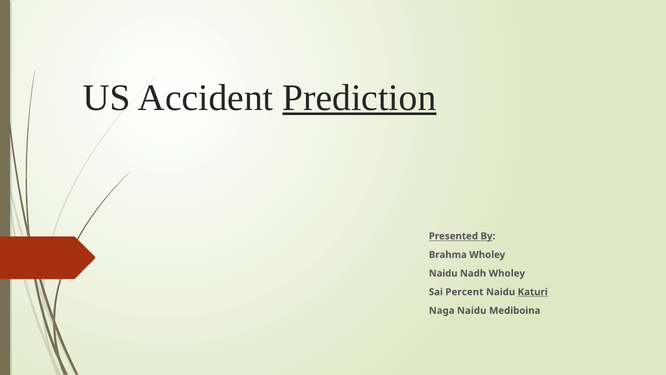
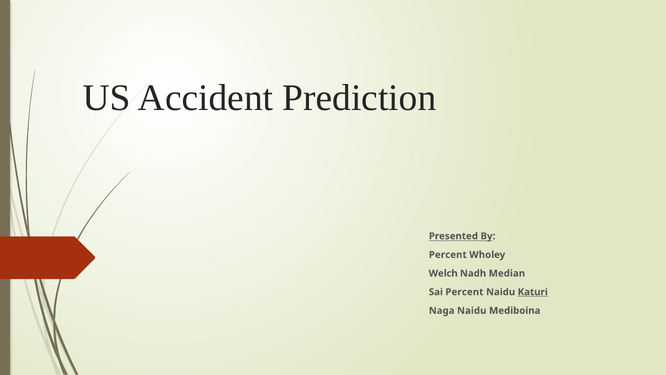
Prediction underline: present -> none
Brahma at (448, 254): Brahma -> Percent
Naidu at (443, 273): Naidu -> Welch
Nadh Wholey: Wholey -> Median
